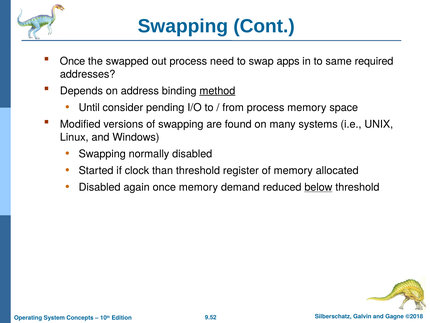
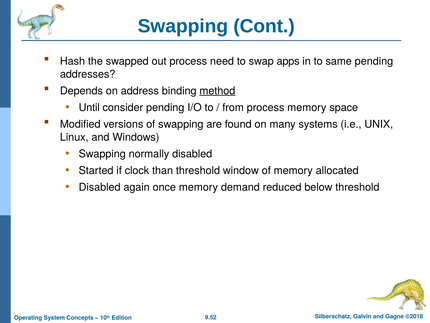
Once at (73, 61): Once -> Hash
same required: required -> pending
register: register -> window
below underline: present -> none
